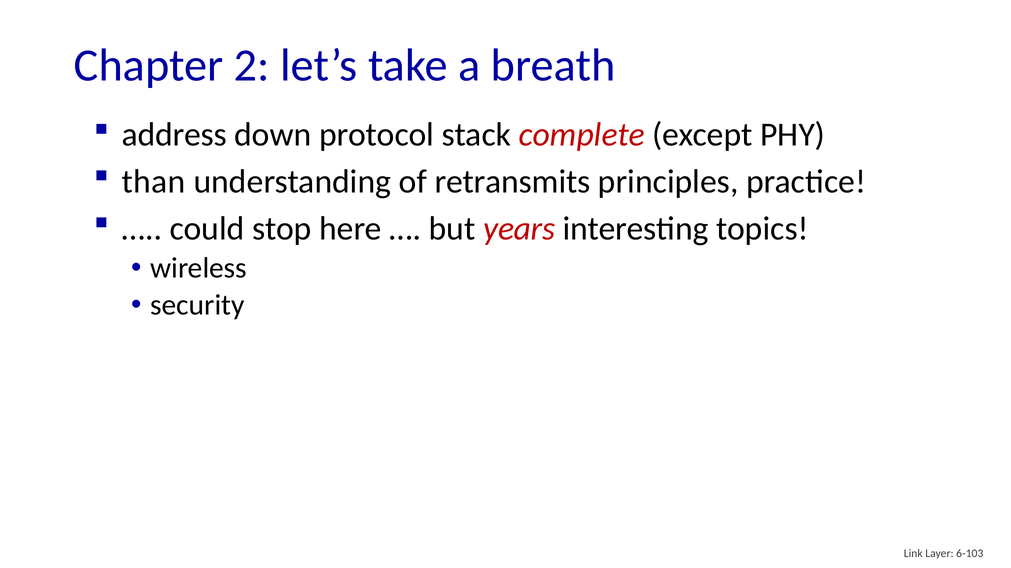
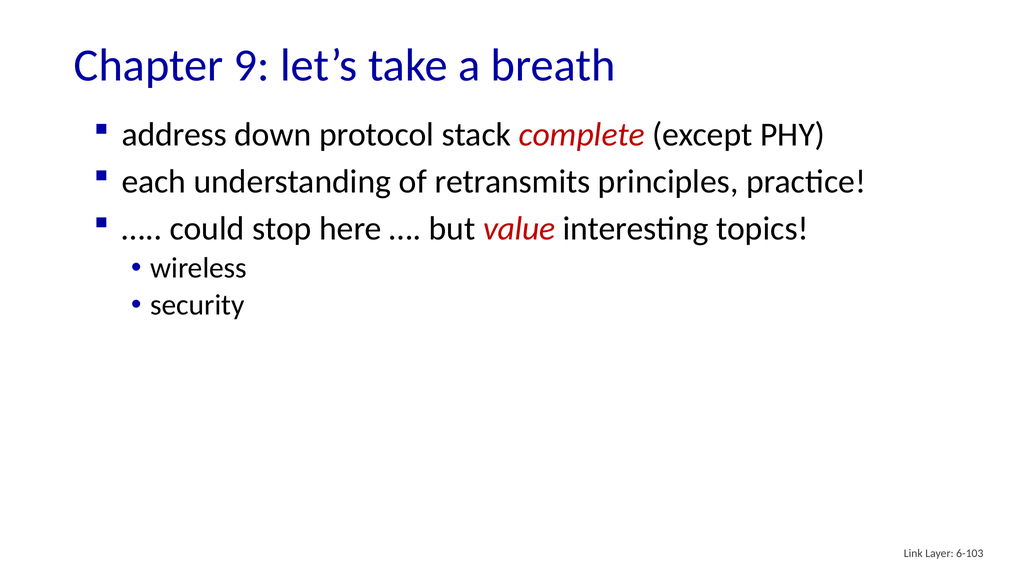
2: 2 -> 9
than: than -> each
years: years -> value
